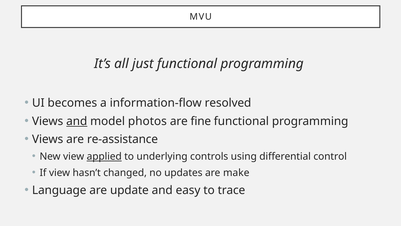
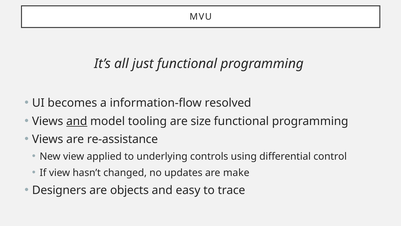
photos: photos -> tooling
fine: fine -> size
applied underline: present -> none
Language: Language -> Designers
update: update -> objects
